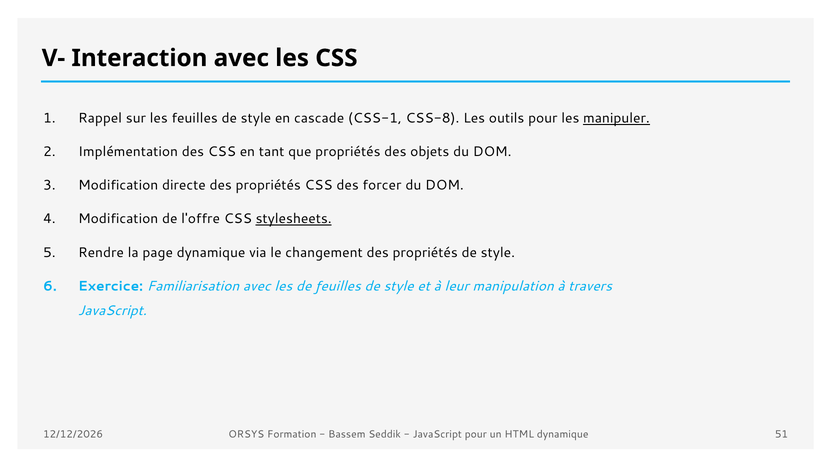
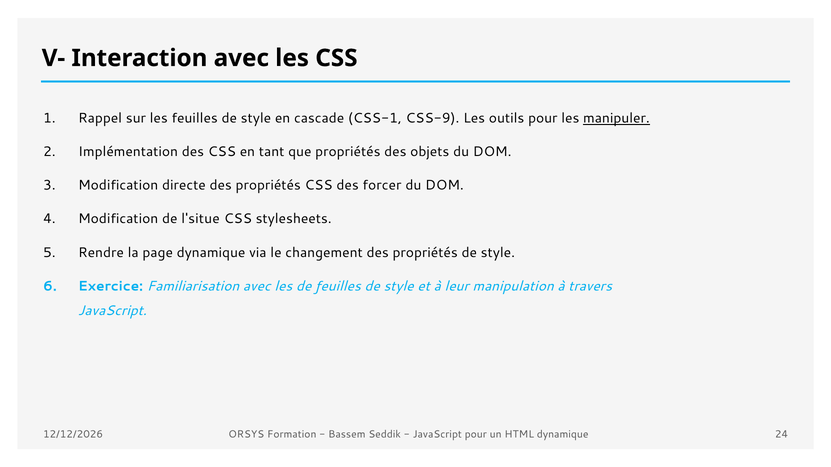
CSS-8: CSS-8 -> CSS-9
l'offre: l'offre -> l'situe
stylesheets underline: present -> none
51: 51 -> 24
